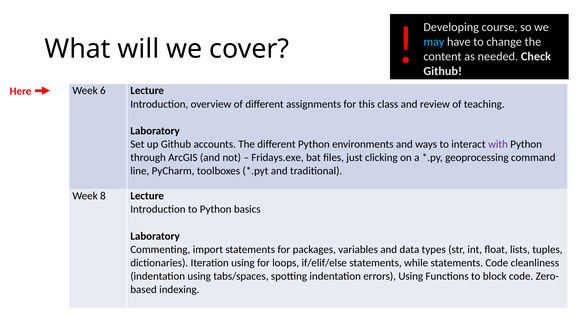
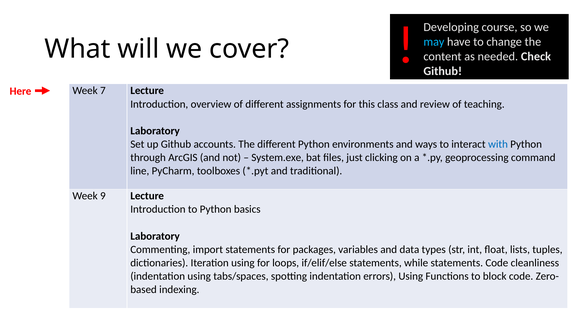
6: 6 -> 7
with colour: purple -> blue
Fridays.exe: Fridays.exe -> System.exe
8: 8 -> 9
